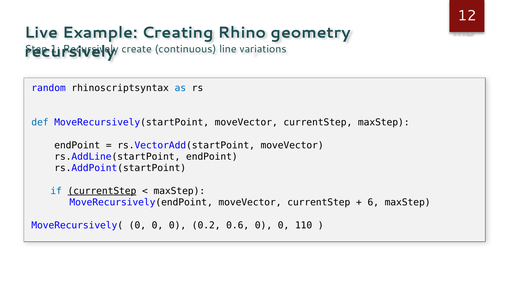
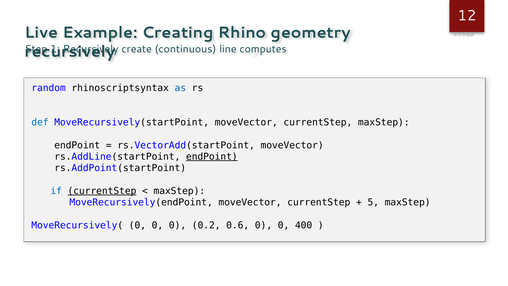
variations: variations -> computes
endPoint at (212, 157) underline: none -> present
6: 6 -> 5
110: 110 -> 400
